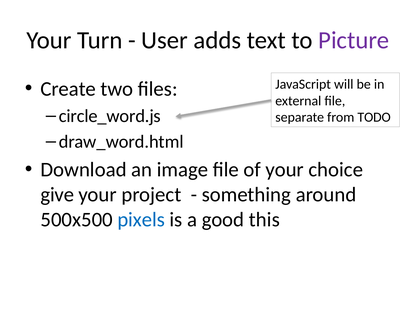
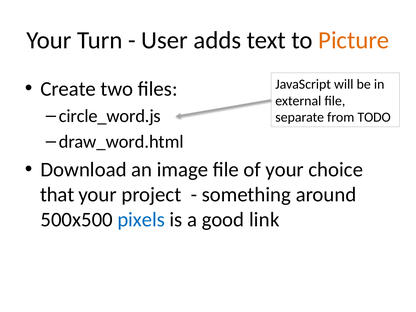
Picture colour: purple -> orange
give: give -> that
this: this -> link
